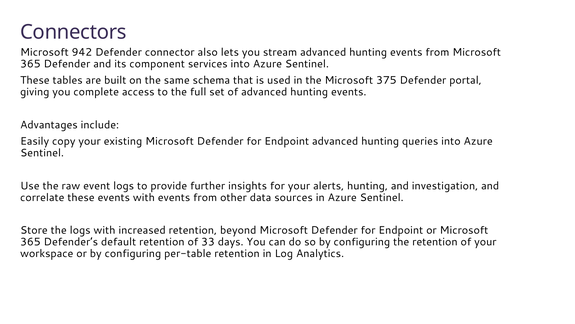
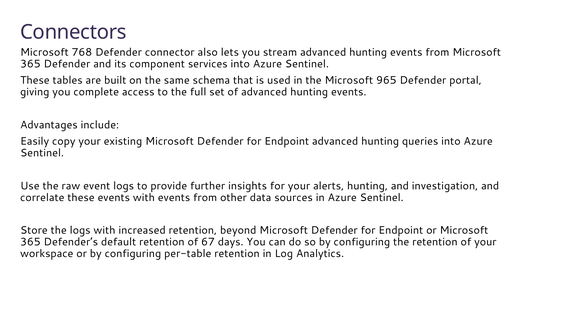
942: 942 -> 768
375: 375 -> 965
33: 33 -> 67
